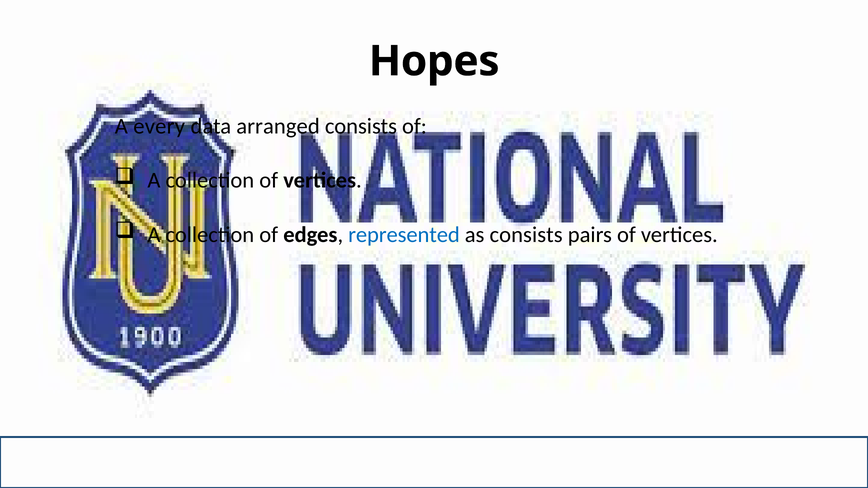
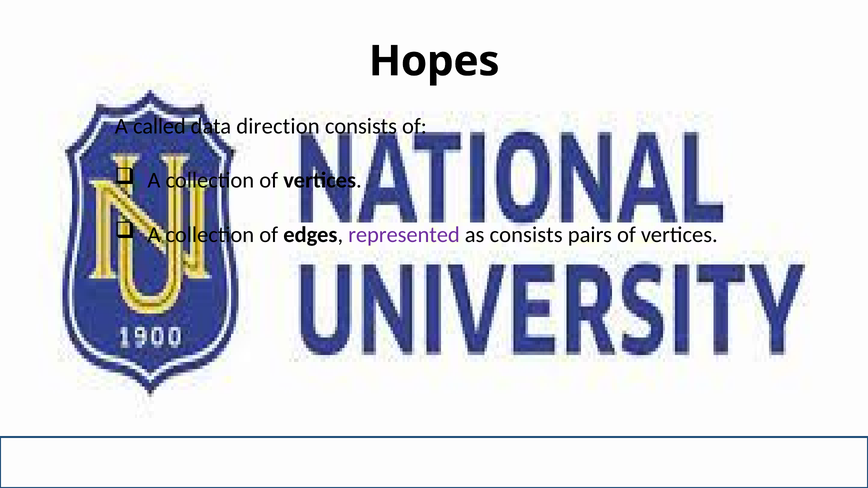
every: every -> called
arranged: arranged -> direction
represented colour: blue -> purple
